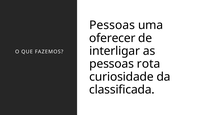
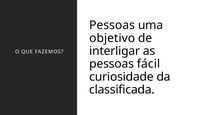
oferecer: oferecer -> objetivo
rota: rota -> fácil
